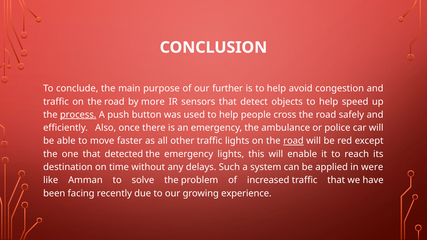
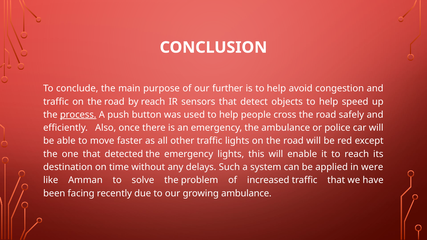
by more: more -> reach
road at (293, 141) underline: present -> none
growing experience: experience -> ambulance
